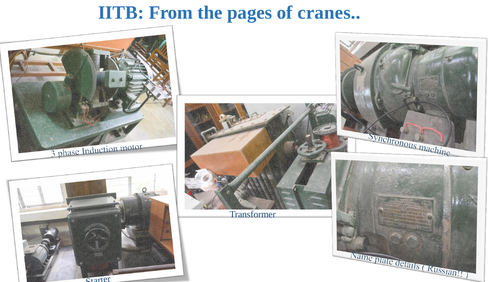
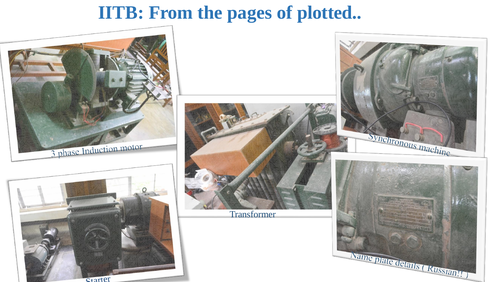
cranes: cranes -> plotted
